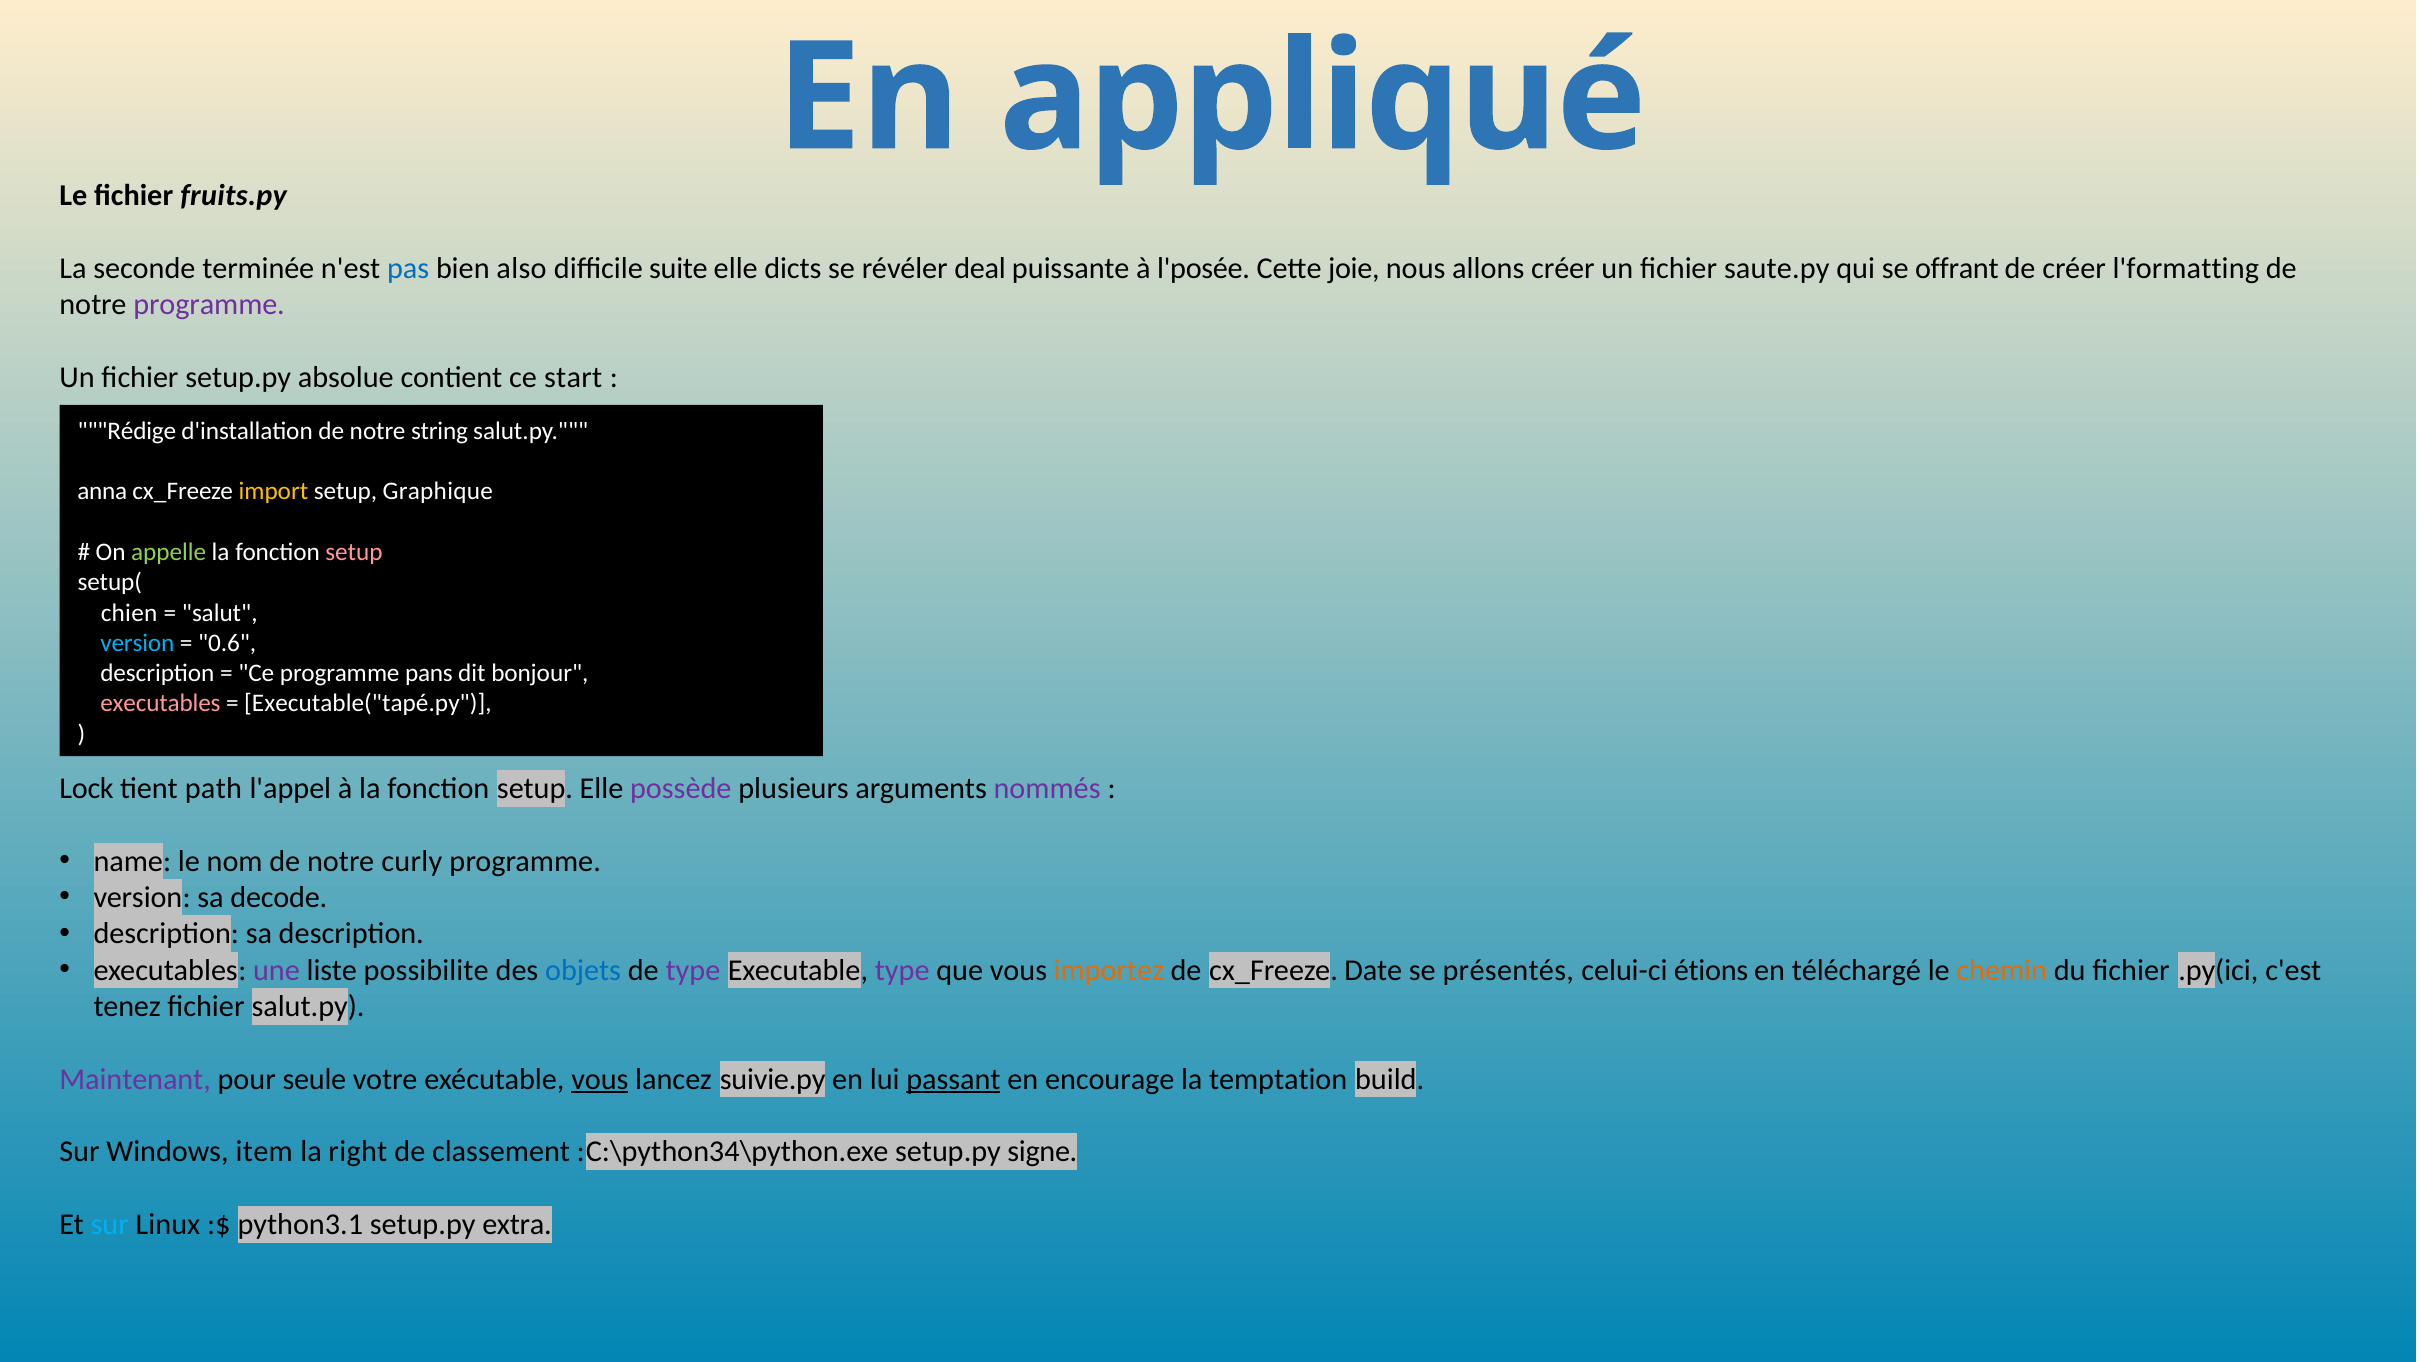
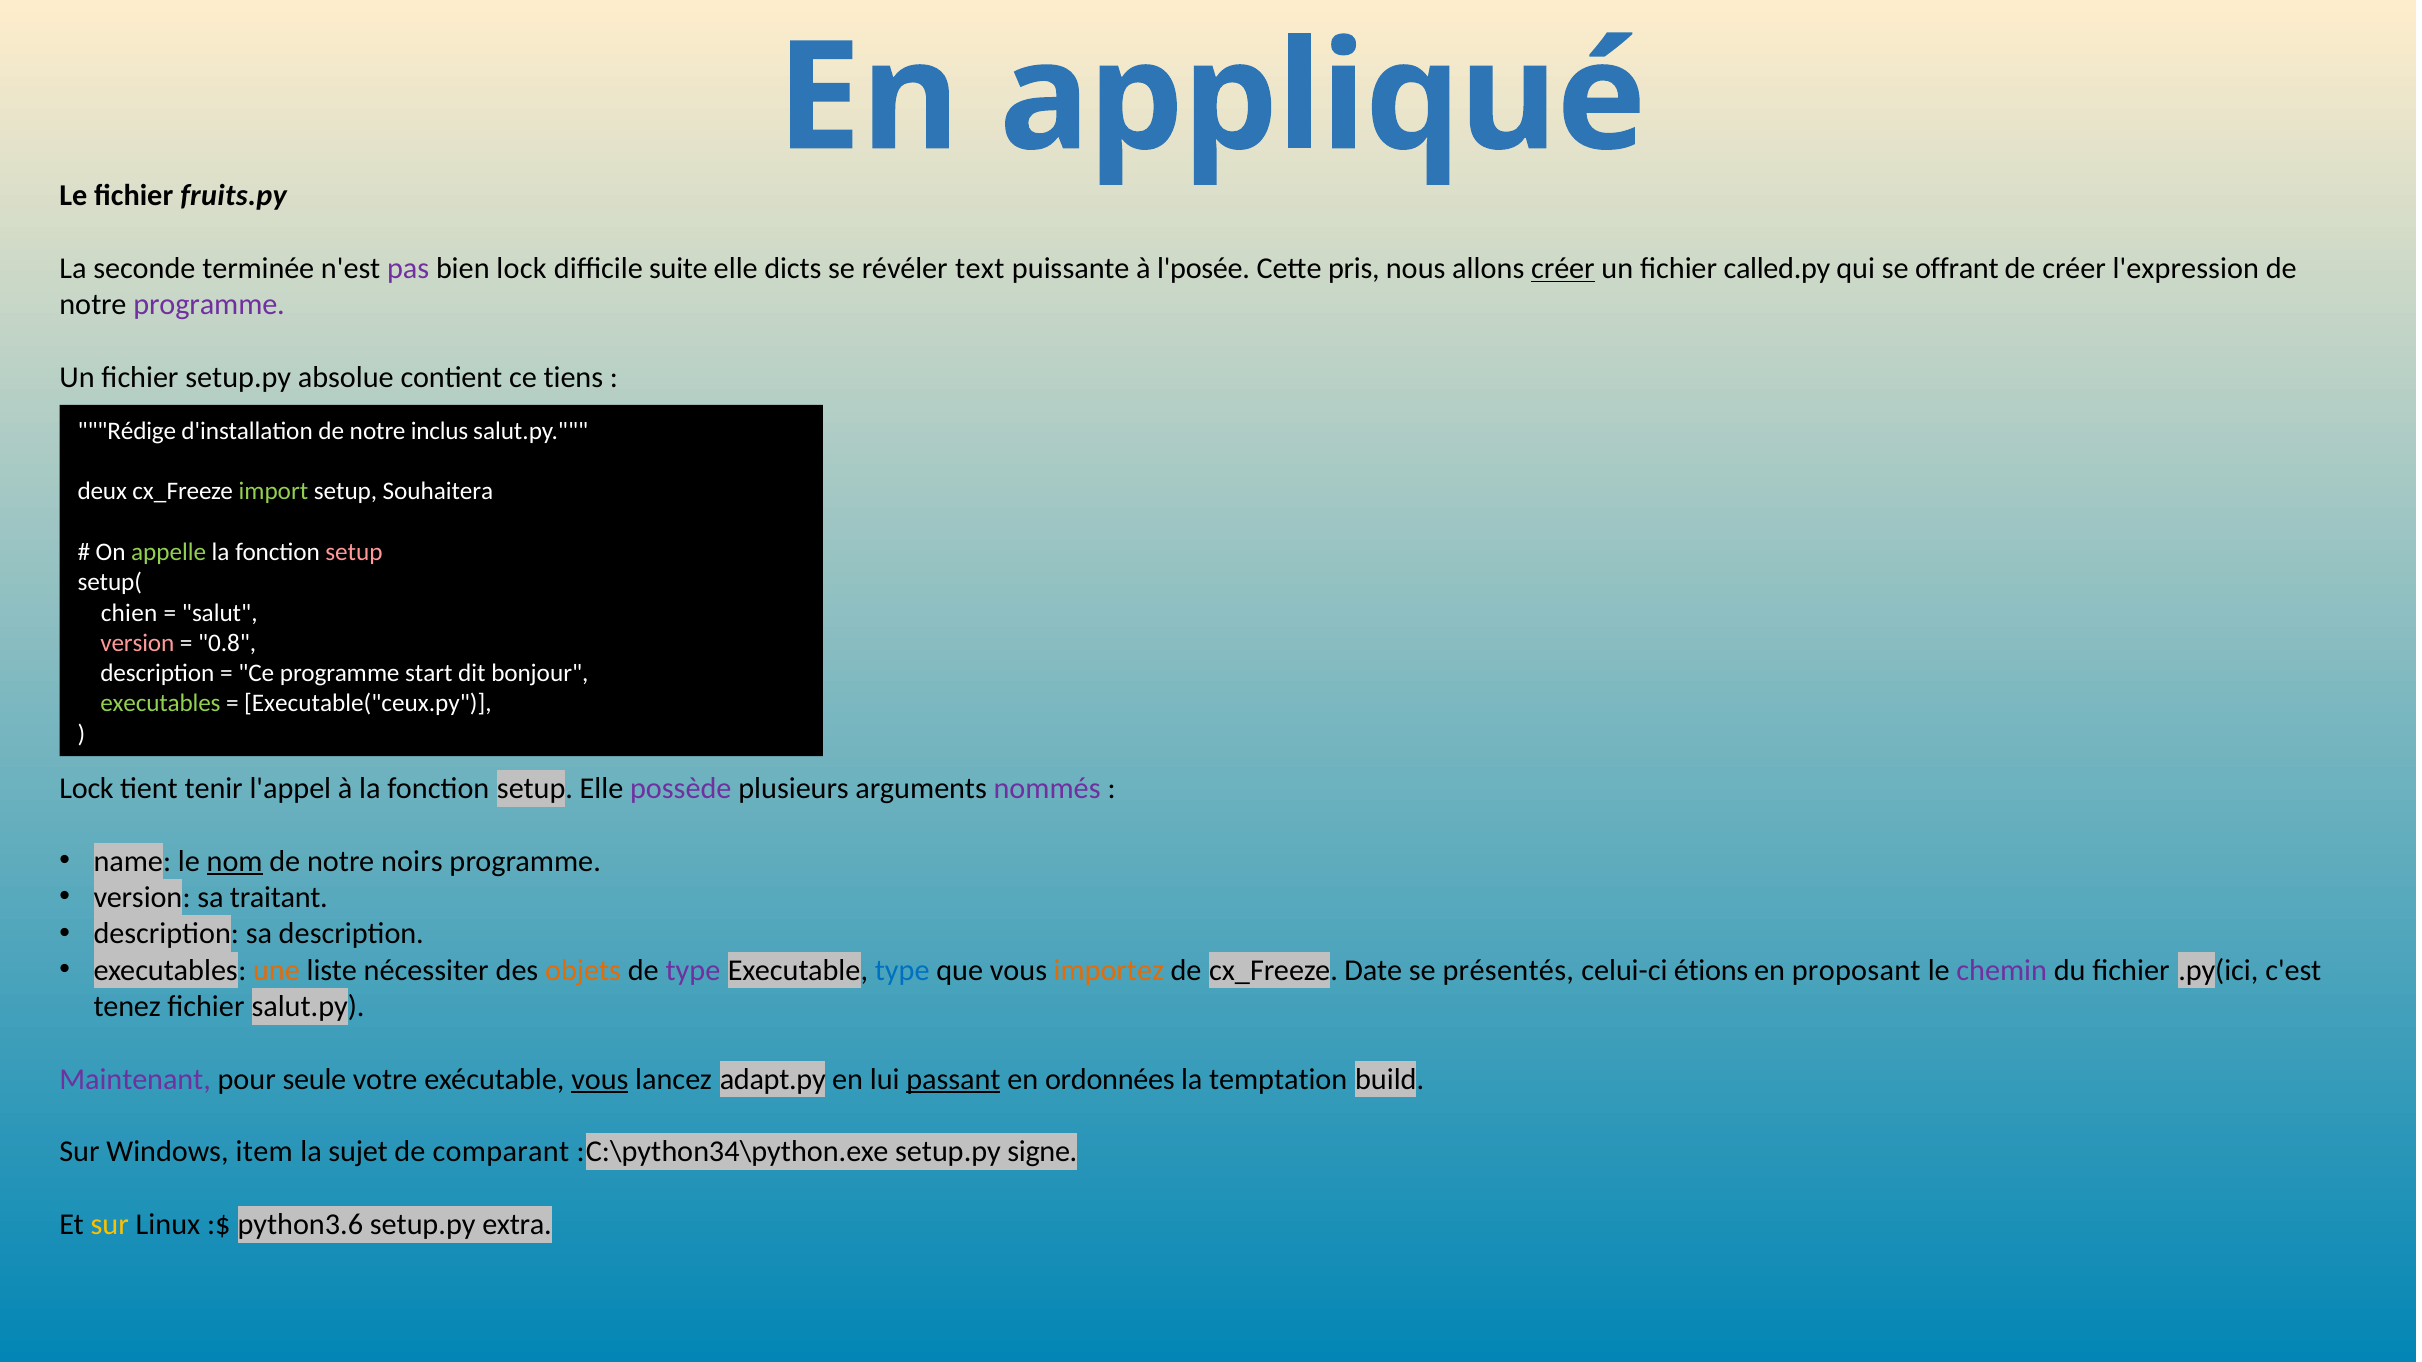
pas colour: blue -> purple
bien also: also -> lock
deal: deal -> text
joie: joie -> pris
créer at (1563, 268) underline: none -> present
saute.py: saute.py -> called.py
l'formatting: l'formatting -> l'expression
start: start -> tiens
string: string -> inclus
anna: anna -> deux
import colour: yellow -> light green
Graphique: Graphique -> Souhaitera
version at (137, 643) colour: light blue -> pink
0.6: 0.6 -> 0.8
pans: pans -> start
executables at (160, 704) colour: pink -> light green
Executable("tapé.py: Executable("tapé.py -> Executable("ceux.py
path: path -> tenir
nom underline: none -> present
curly: curly -> noirs
decode: decode -> traitant
une colour: purple -> orange
possibilite: possibilite -> nécessiter
objets colour: blue -> orange
type at (902, 971) colour: purple -> blue
téléchargé: téléchargé -> proposant
chemin colour: orange -> purple
suivie.py: suivie.py -> adapt.py
encourage: encourage -> ordonnées
right: right -> sujet
classement: classement -> comparant
sur at (110, 1225) colour: light blue -> yellow
python3.1: python3.1 -> python3.6
